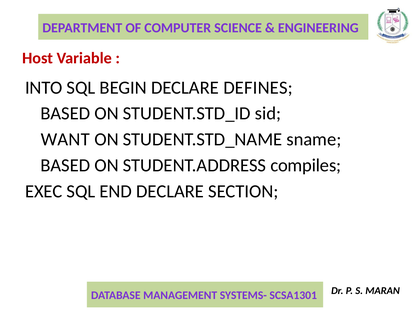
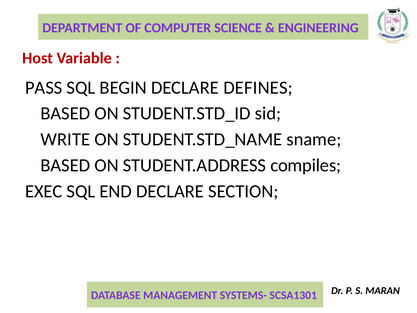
INTO: INTO -> PASS
WANT: WANT -> WRITE
